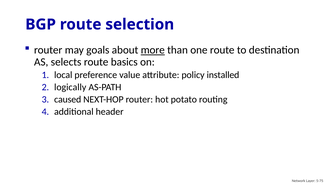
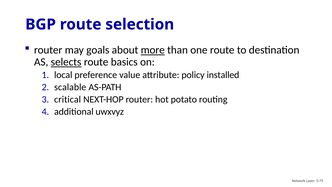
selects underline: none -> present
logically: logically -> scalable
caused: caused -> critical
header: header -> uwxvyz
